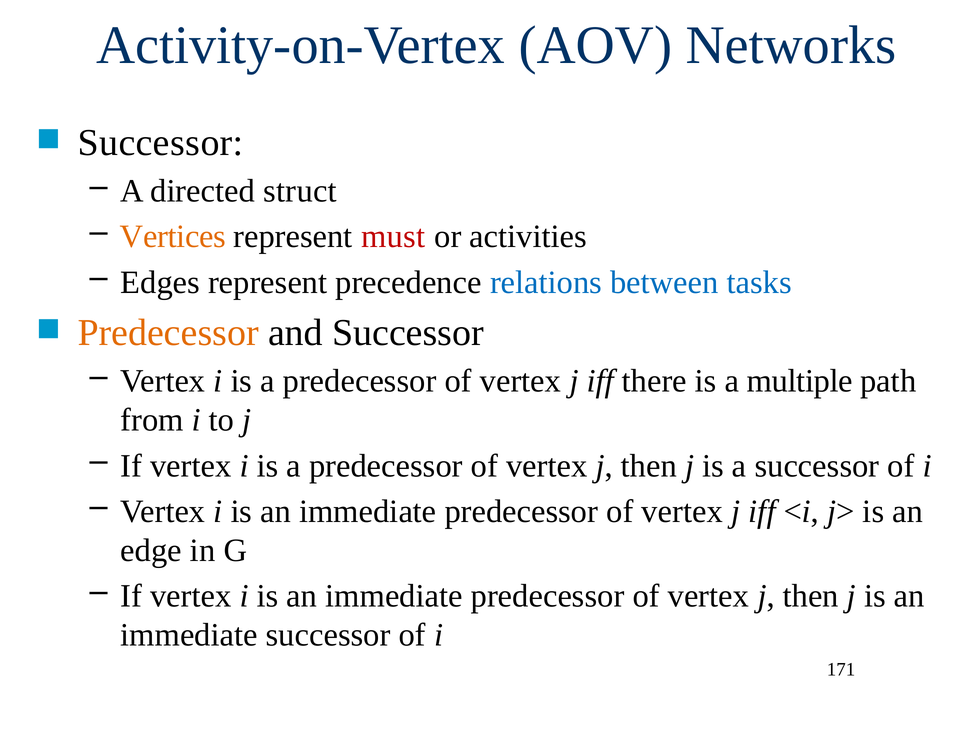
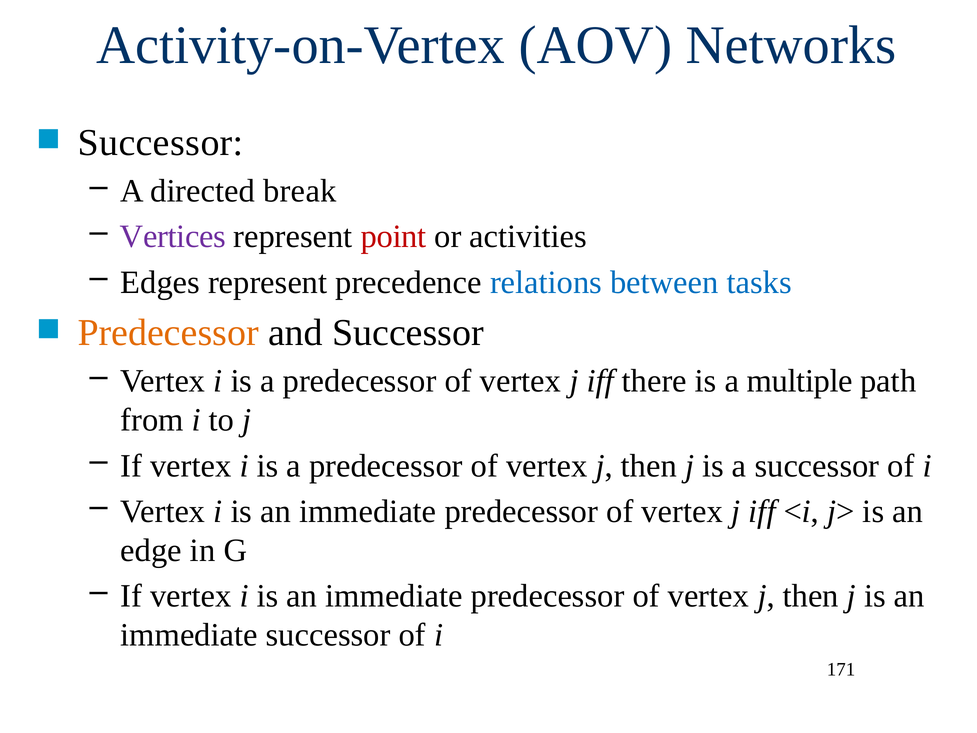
struct: struct -> break
Vertices colour: orange -> purple
must: must -> point
